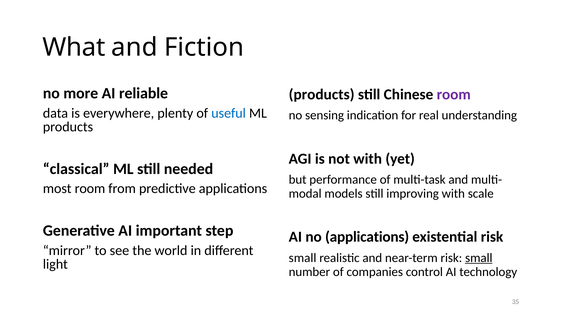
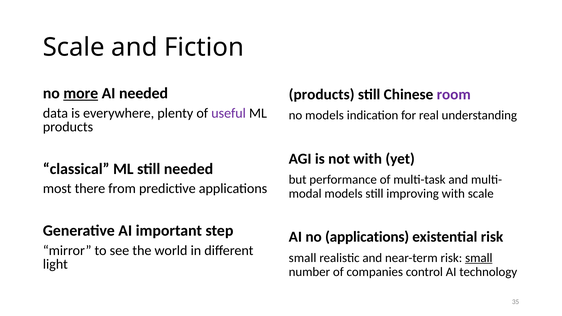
What at (74, 47): What -> Scale
more underline: none -> present
AI reliable: reliable -> needed
useful colour: blue -> purple
no sensing: sensing -> models
most room: room -> there
